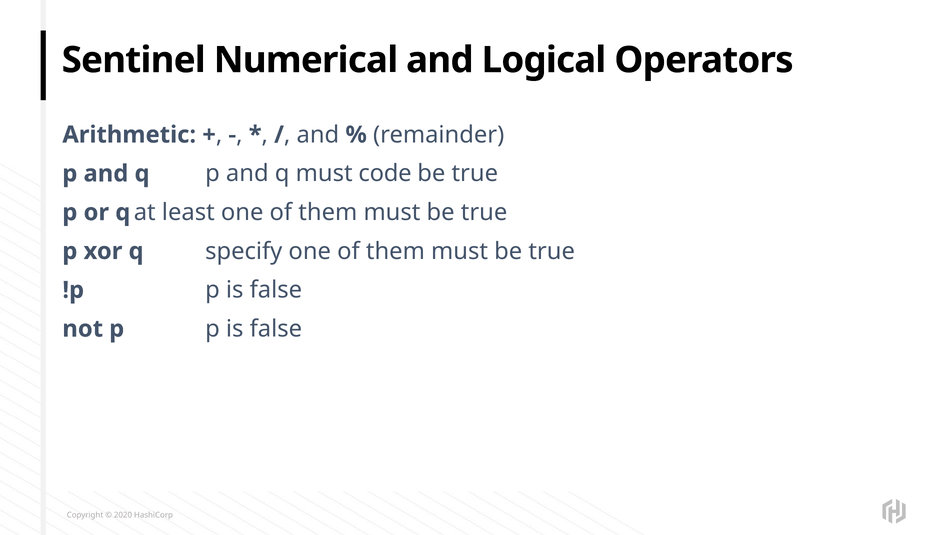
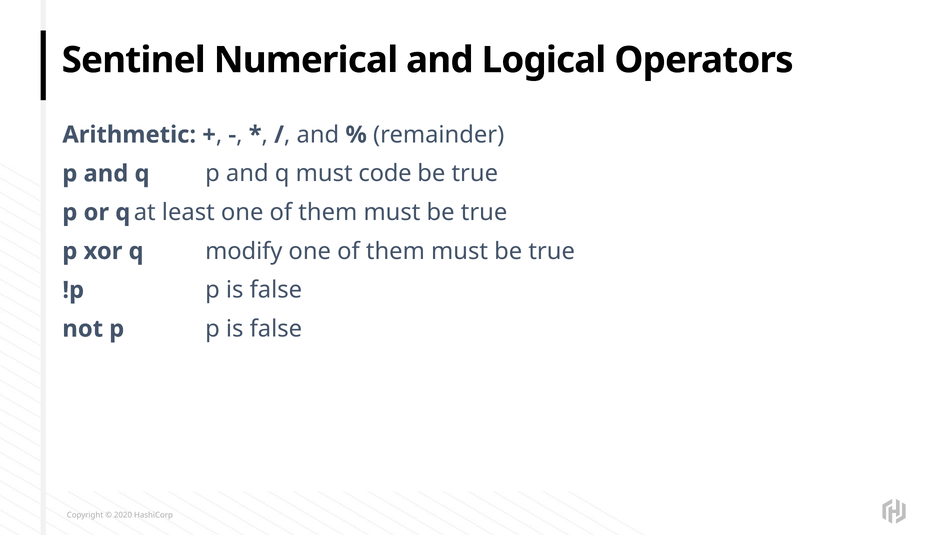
specify: specify -> modify
